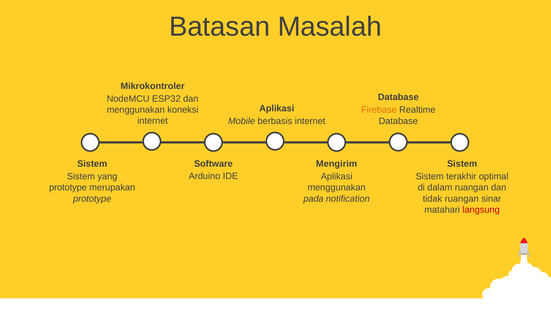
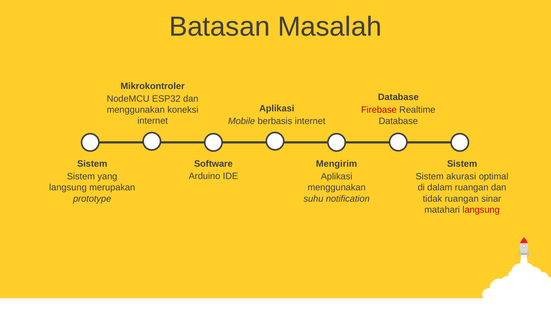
Firebase colour: orange -> red
terakhir: terakhir -> akurasi
prototype at (68, 188): prototype -> langsung
pada: pada -> suhu
